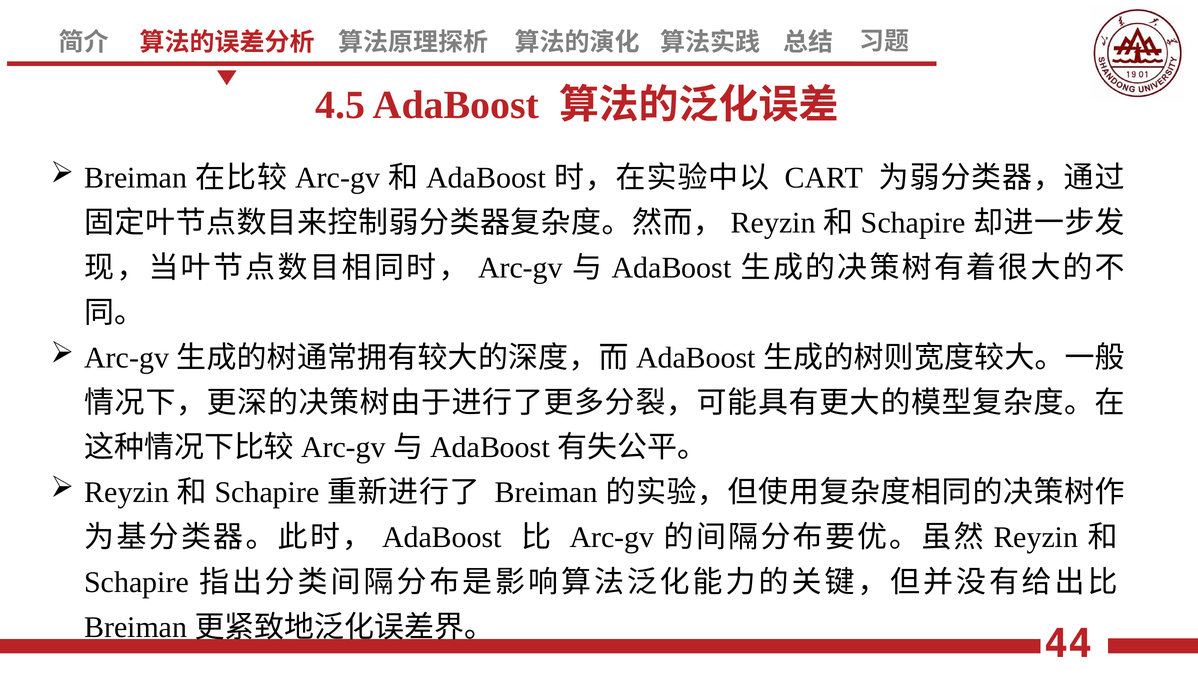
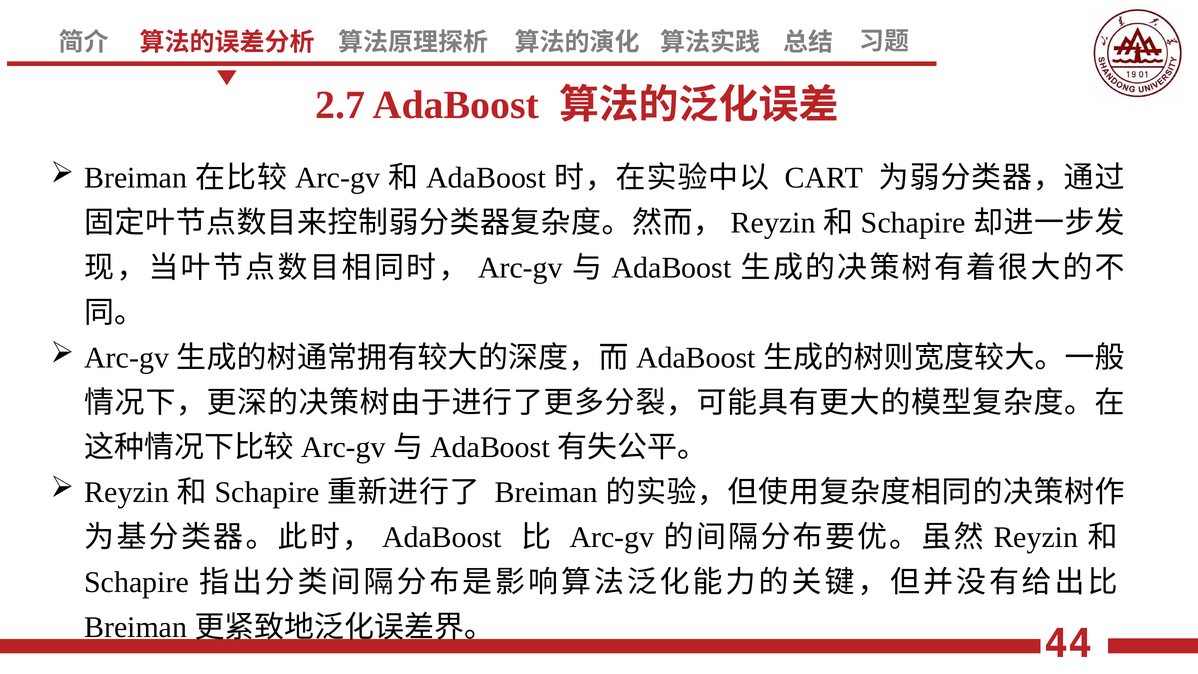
4.5: 4.5 -> 2.7
